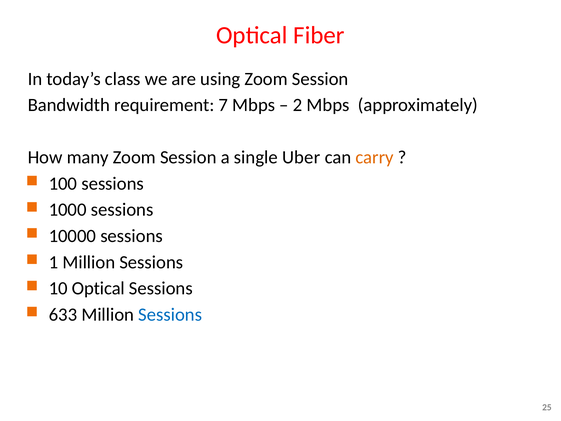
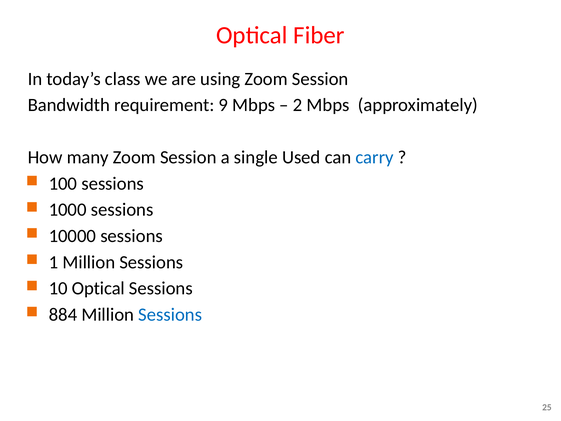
7: 7 -> 9
Uber: Uber -> Used
carry colour: orange -> blue
633: 633 -> 884
